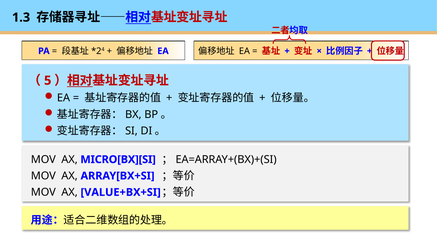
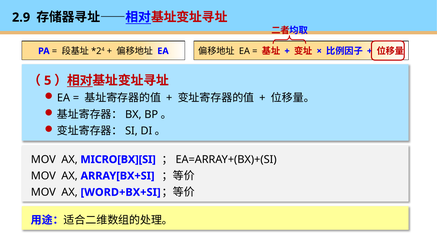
1.3: 1.3 -> 2.9
VALUE+BX+SI: VALUE+BX+SI -> WORD+BX+SI
